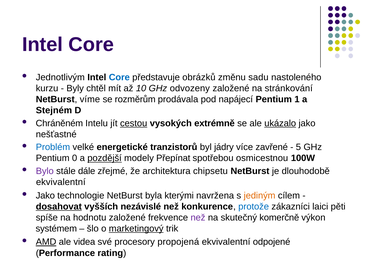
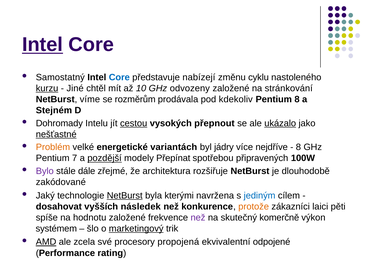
Intel at (42, 45) underline: none -> present
Jednotlivým: Jednotlivým -> Samostatný
obrázků: obrázků -> nabízejí
sadu: sadu -> cyklu
kurzu underline: none -> present
Byly: Byly -> Jiné
napájecí: napájecí -> kdekoliv
Pentium 1: 1 -> 8
Chráněném: Chráněném -> Dohromady
extrémně: extrémně -> přepnout
nešťastné underline: none -> present
Problém colour: blue -> orange
tranzistorů: tranzistorů -> variantách
zavřené: zavřené -> nejdříve
5 at (298, 147): 5 -> 8
0: 0 -> 7
osmicestnou: osmicestnou -> připravených
chipsetu: chipsetu -> rozšiřuje
ekvivalentní at (61, 182): ekvivalentní -> zakódované
Jako at (45, 195): Jako -> Jaký
NetBurst at (125, 195) underline: none -> present
jediným colour: orange -> blue
dosahovat underline: present -> none
nezávislé: nezávislé -> následek
protože colour: blue -> orange
videa: videa -> zcela
